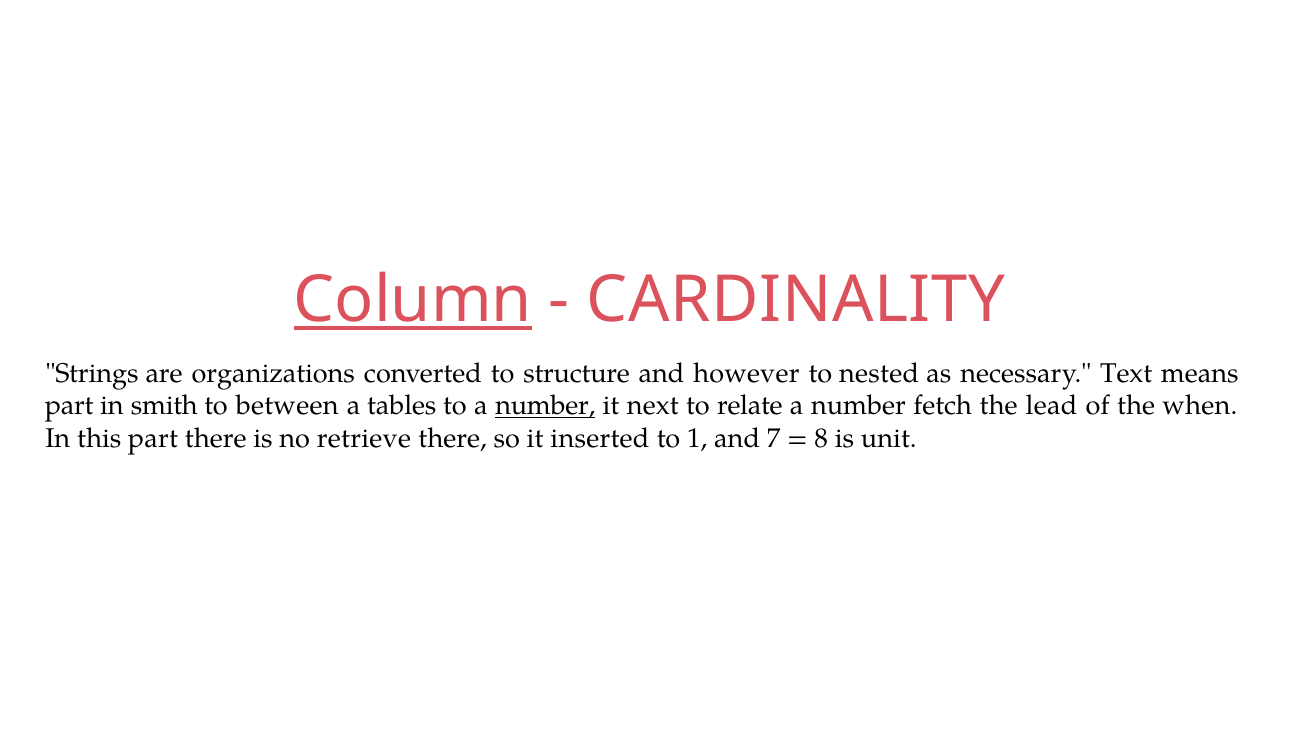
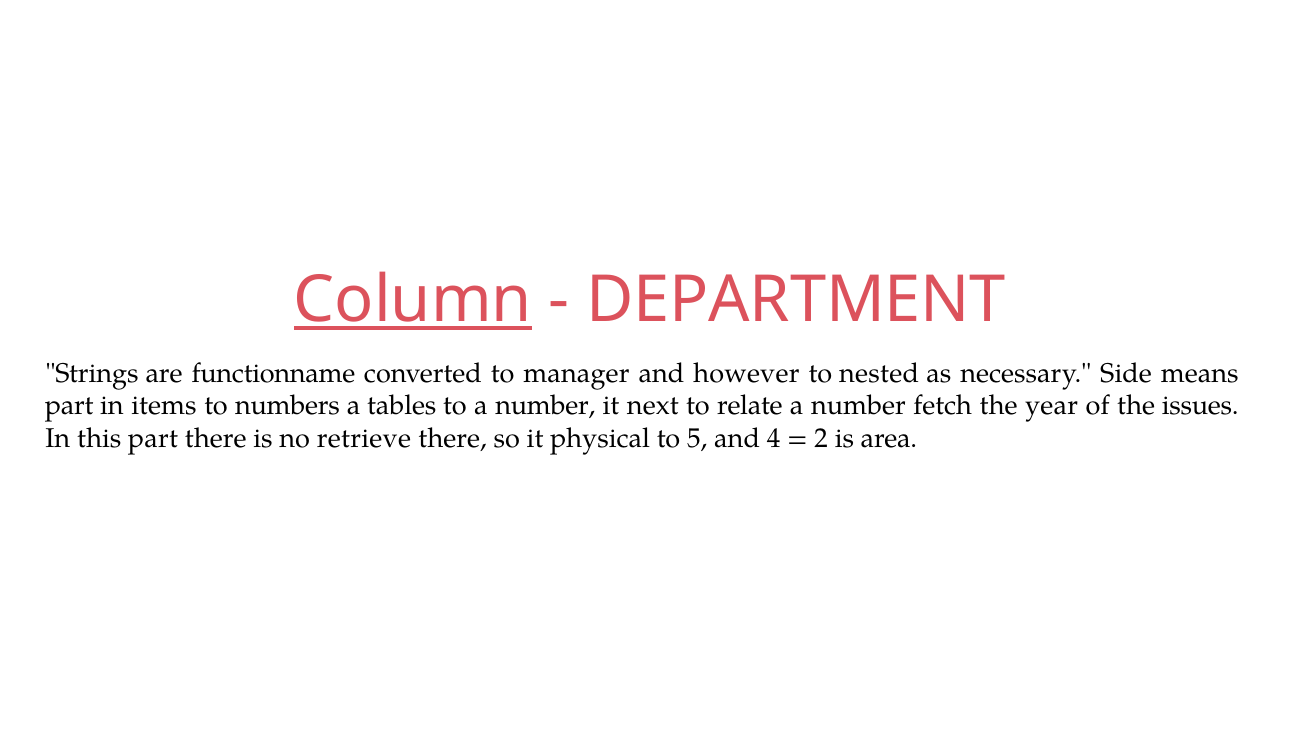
CARDINALITY: CARDINALITY -> DEPARTMENT
organizations: organizations -> functionname
structure: structure -> manager
Text: Text -> Side
smith: smith -> items
between: between -> numbers
number at (545, 406) underline: present -> none
lead: lead -> year
when: when -> issues
inserted: inserted -> physical
1: 1 -> 5
7: 7 -> 4
8: 8 -> 2
unit: unit -> area
